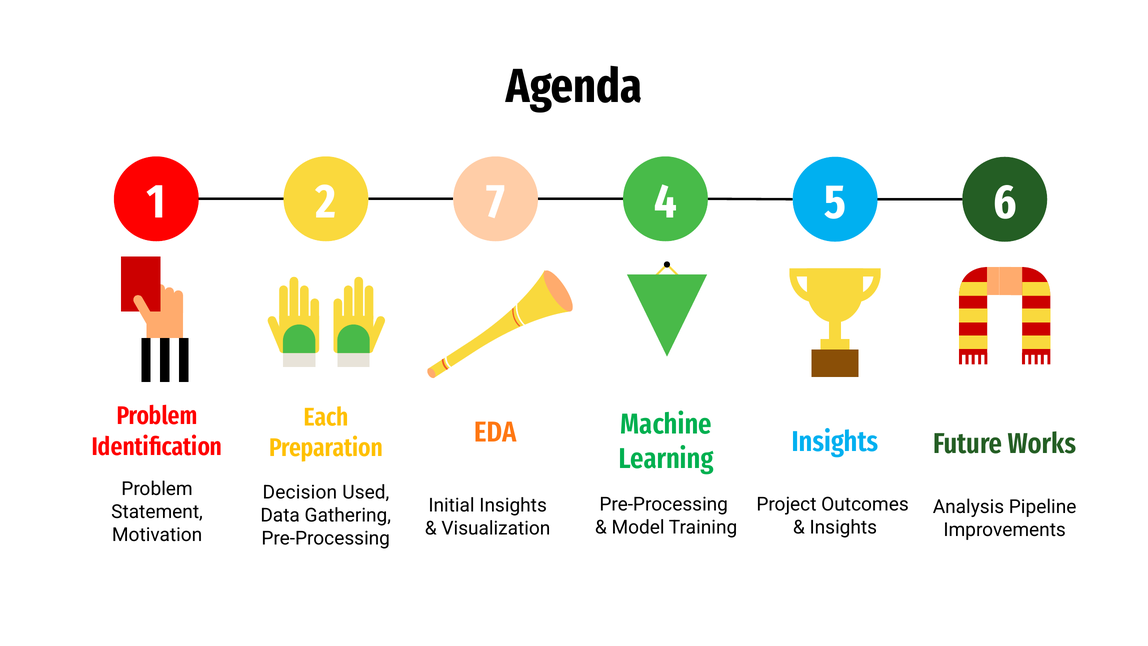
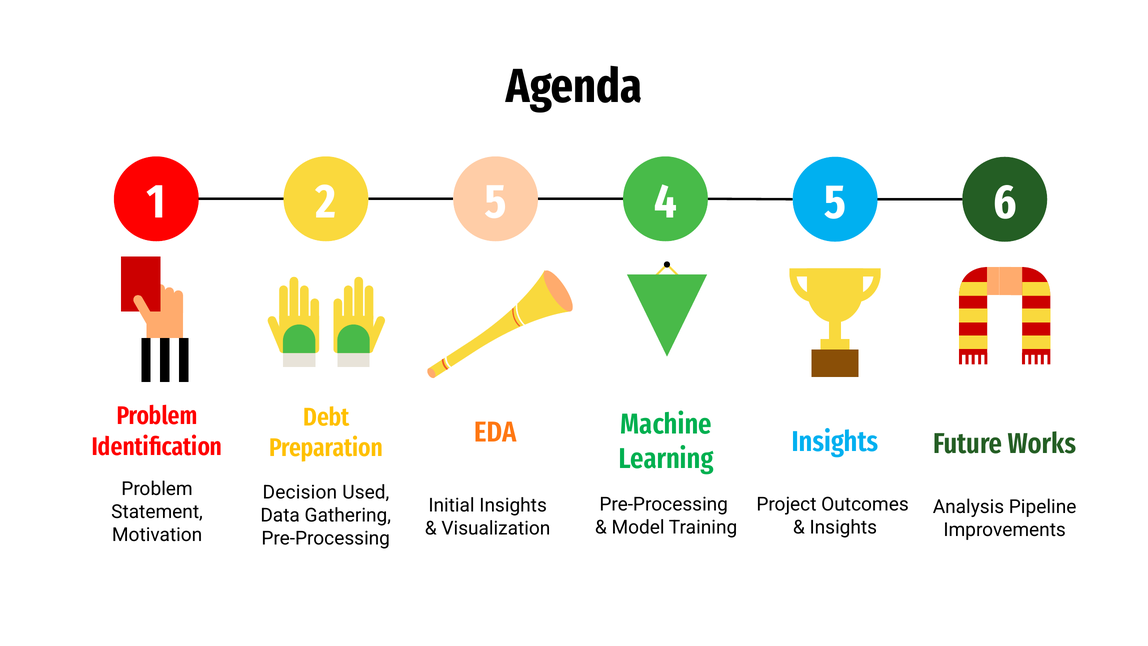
1 7: 7 -> 5
Each: Each -> Debt
